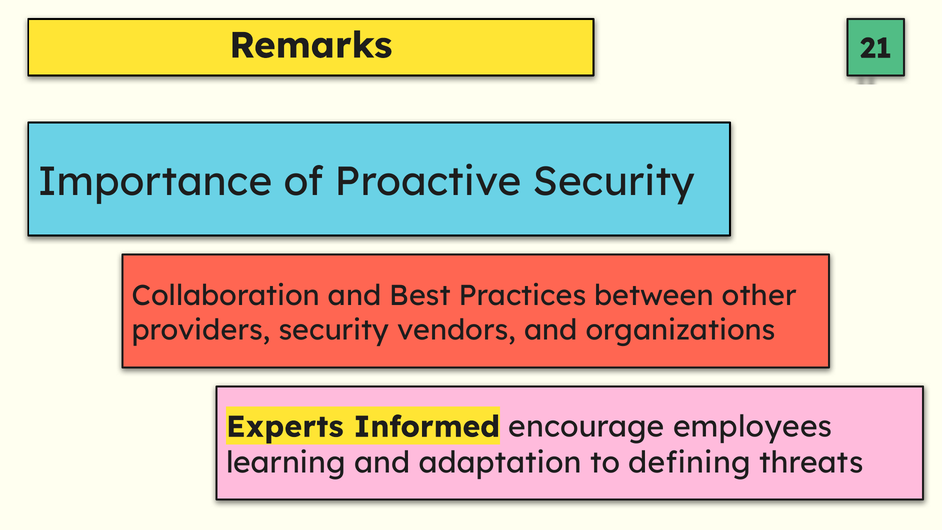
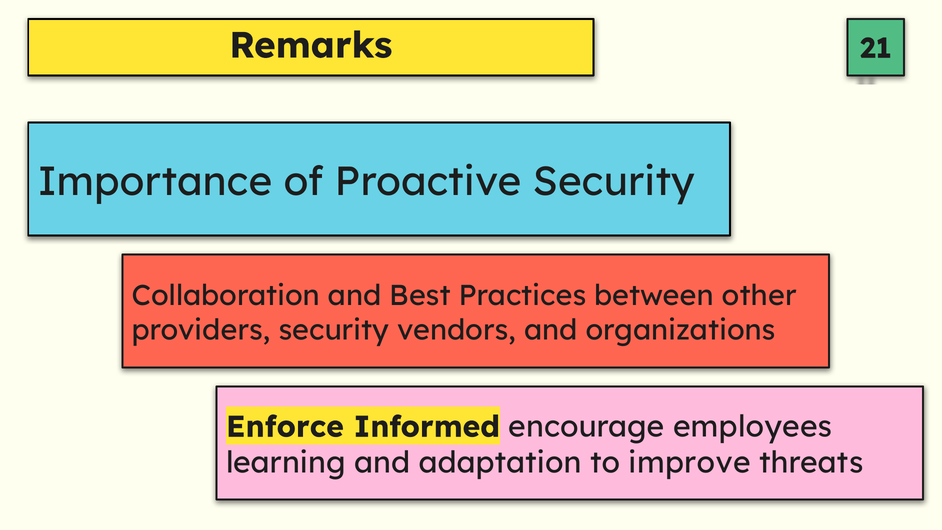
Experts: Experts -> Enforce
defining: defining -> improve
